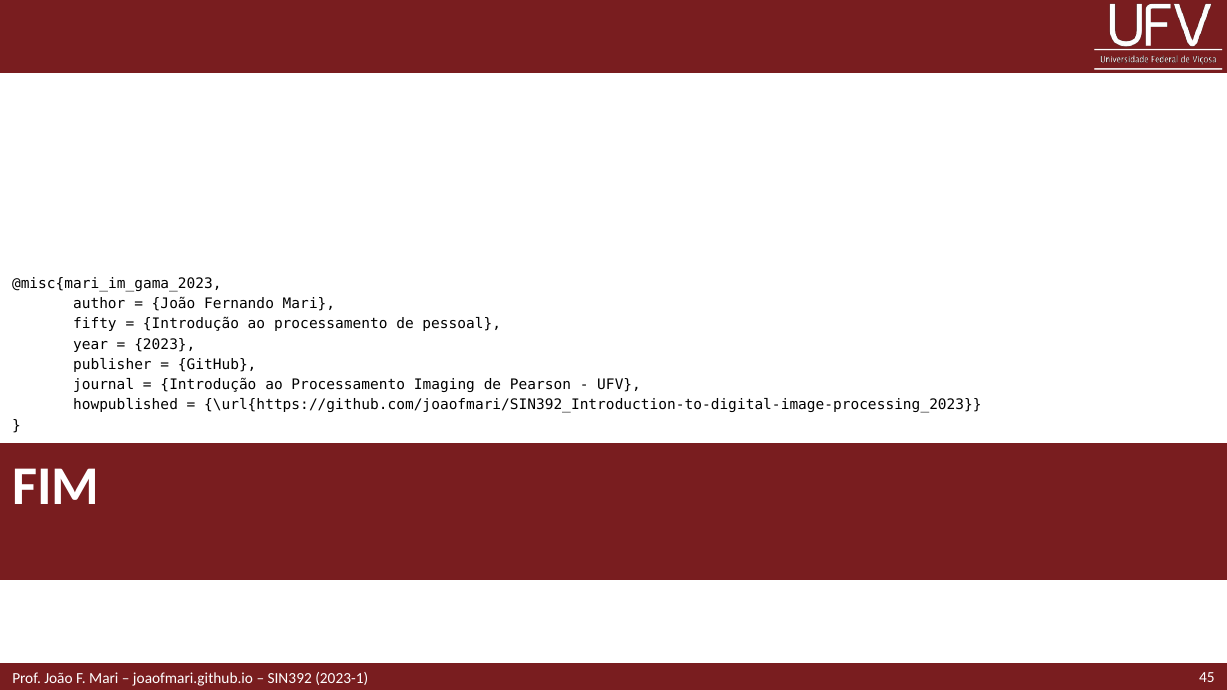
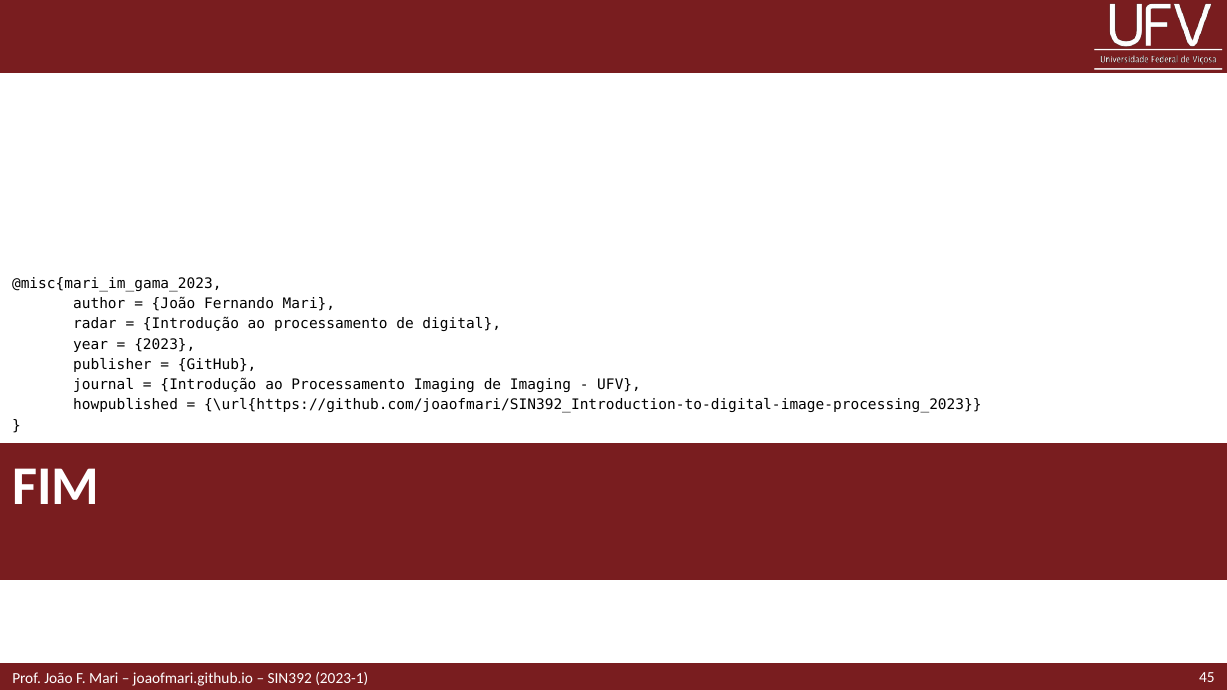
fifty: fifty -> radar
pessoal: pessoal -> digital
de Pearson: Pearson -> Imaging
